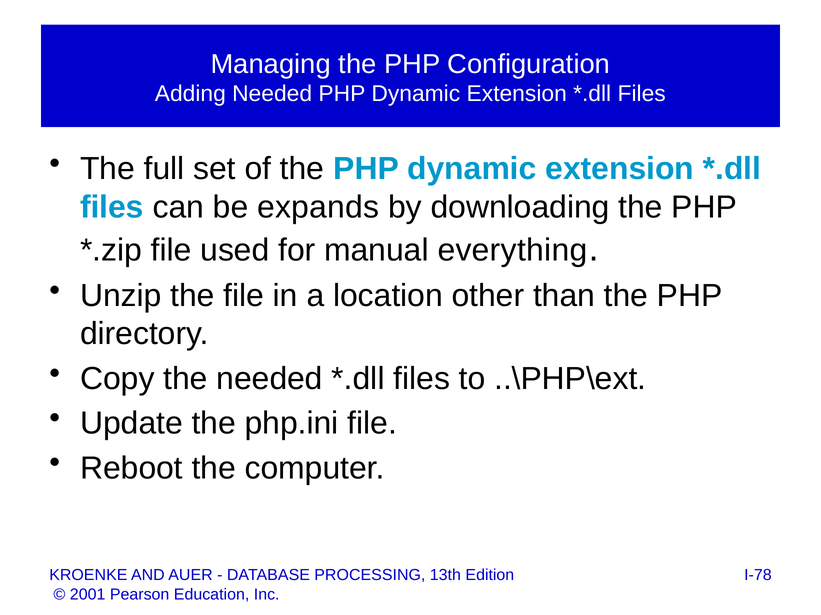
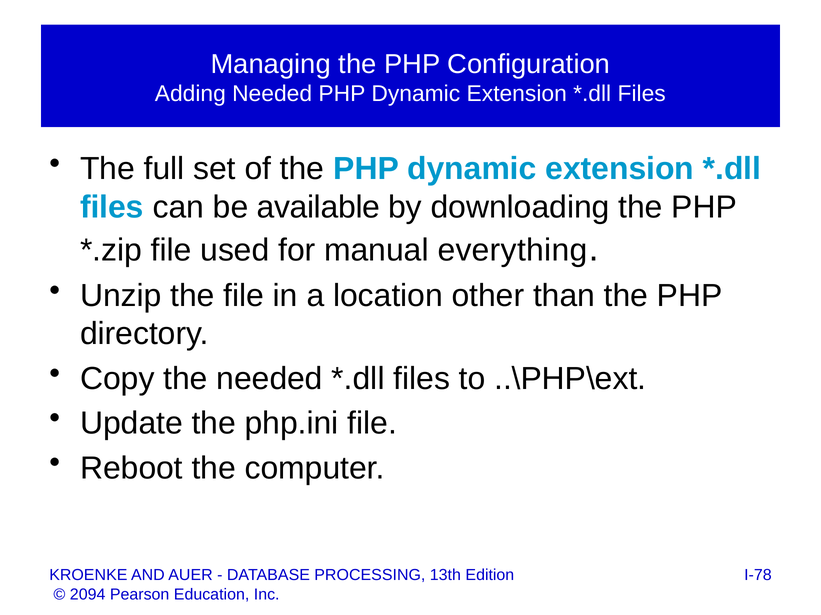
expands: expands -> available
2001: 2001 -> 2094
